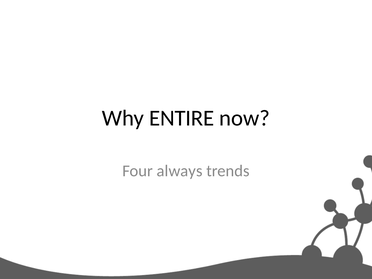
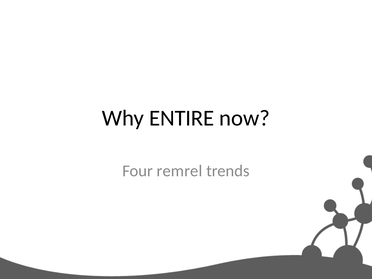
always: always -> remrel
